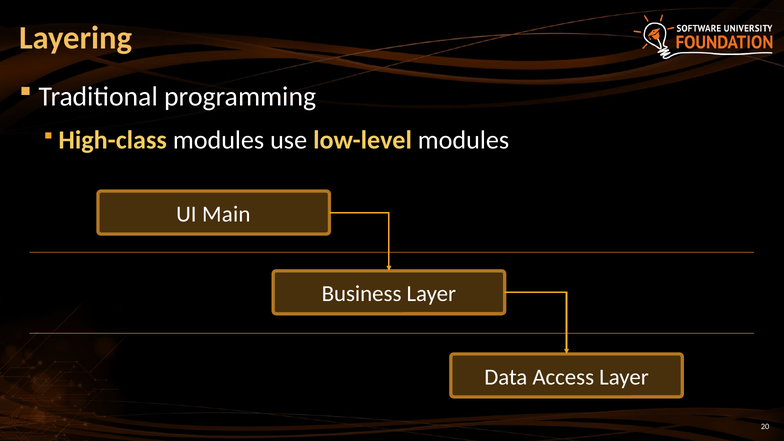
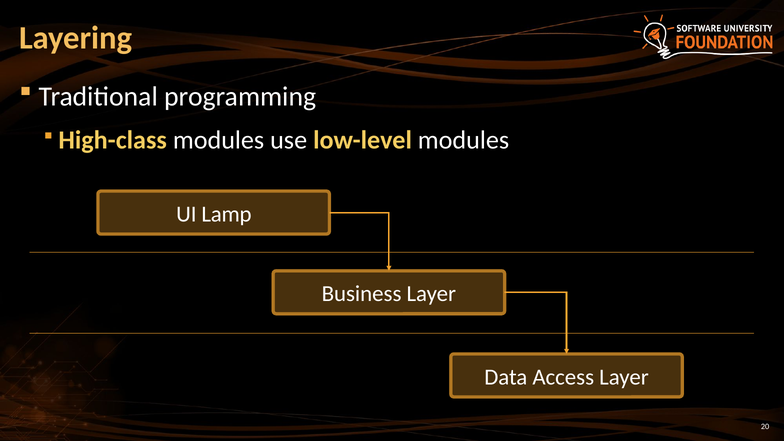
Main: Main -> Lamp
